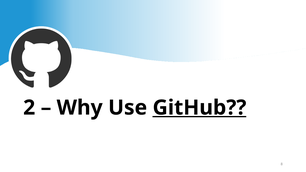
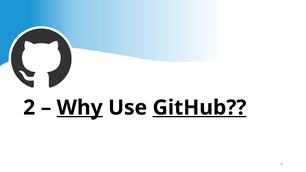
Why underline: none -> present
